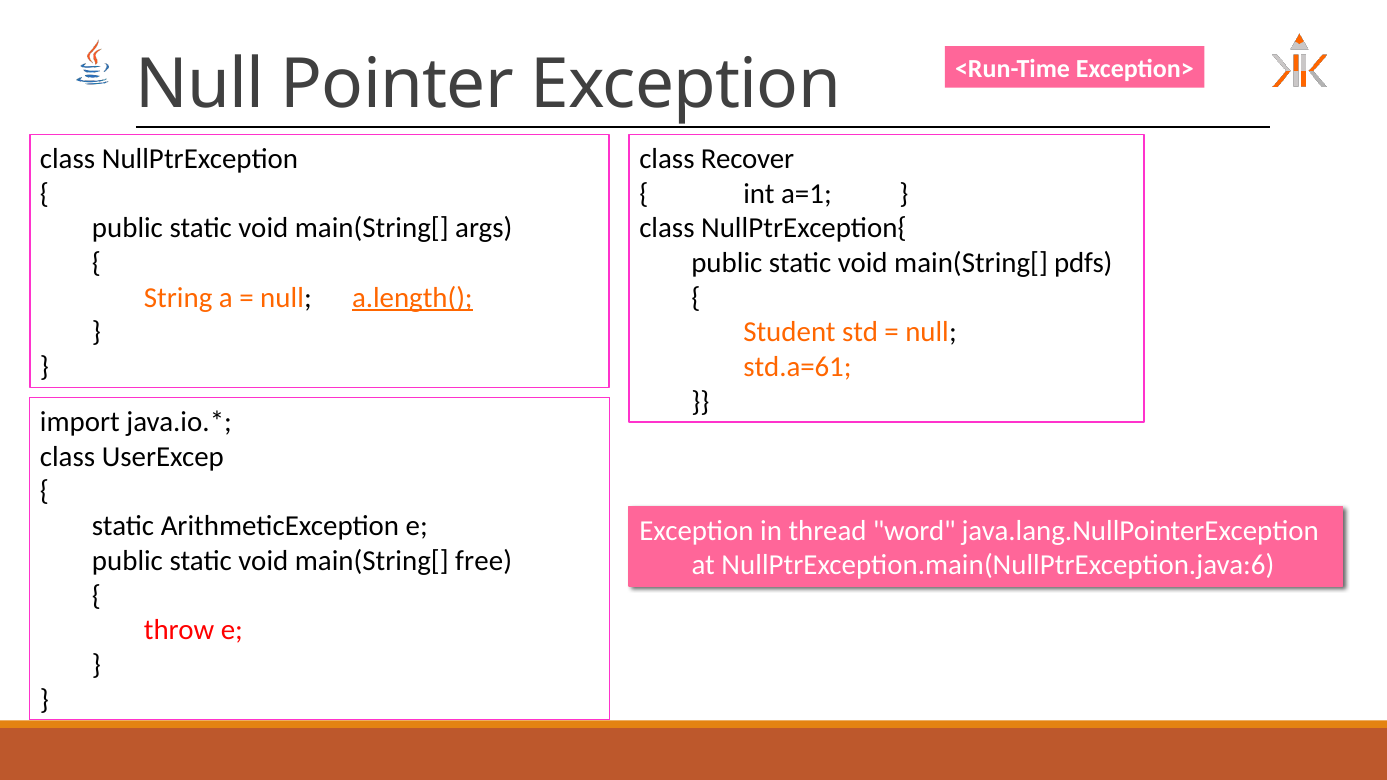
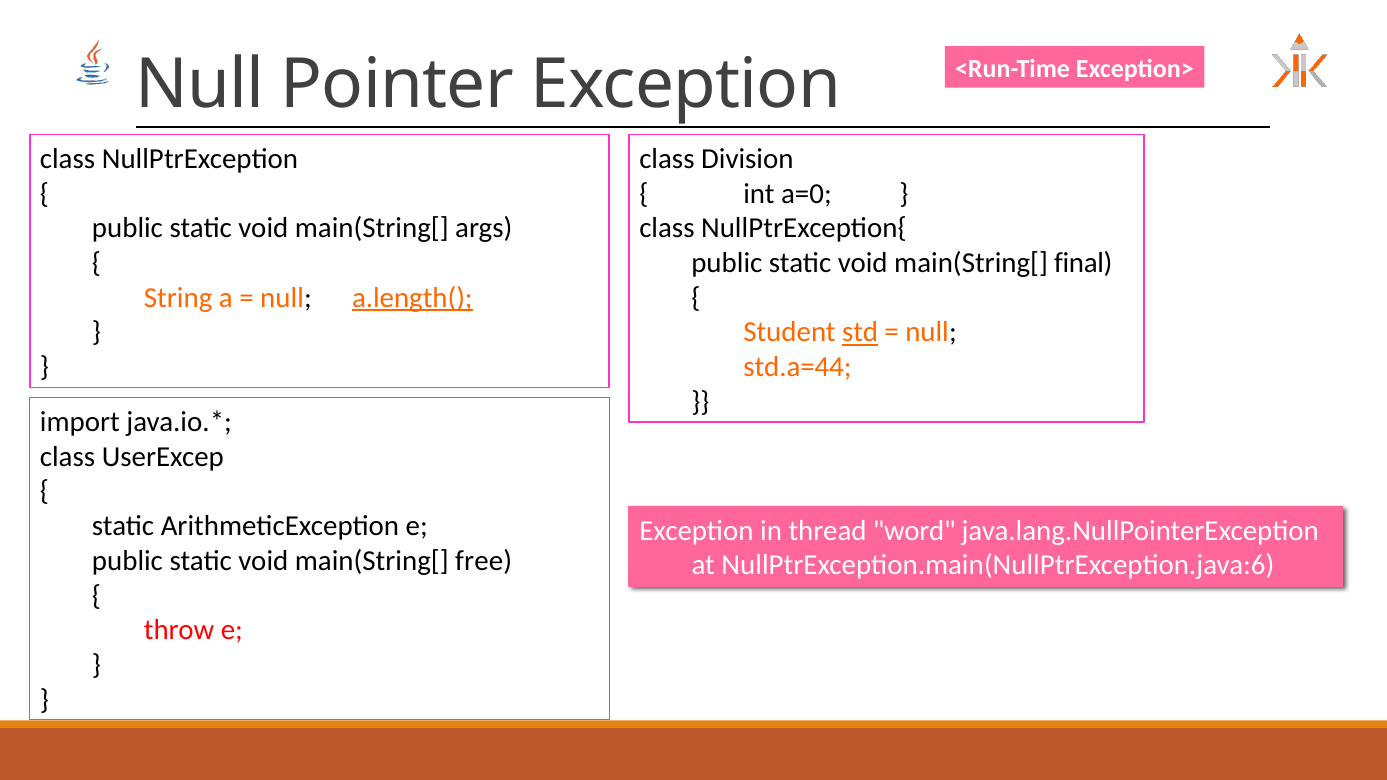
Recover: Recover -> Division
a=1: a=1 -> a=0
pdfs: pdfs -> final
std underline: none -> present
std.a=61: std.a=61 -> std.a=44
